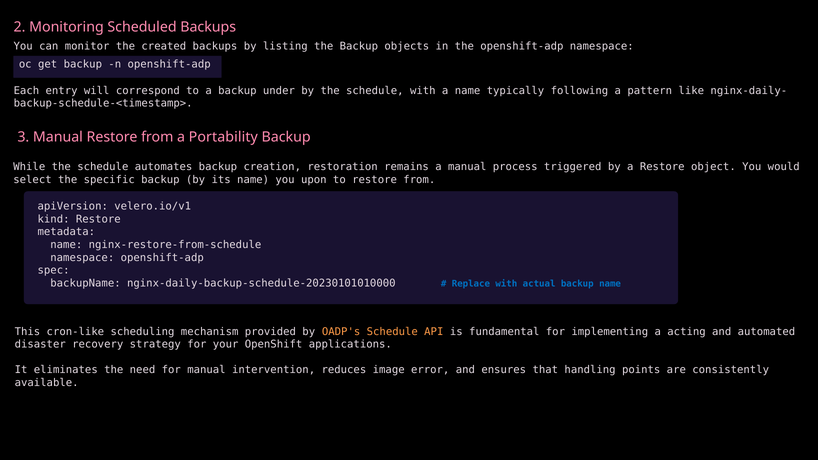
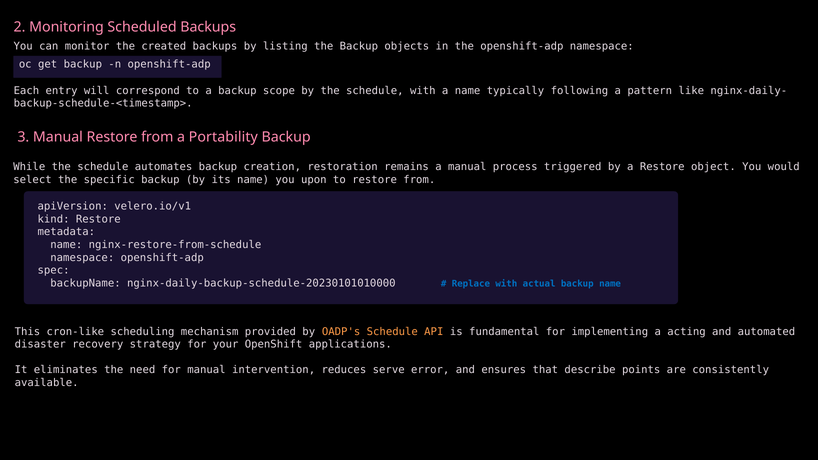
under: under -> scope
image: image -> serve
handling: handling -> describe
